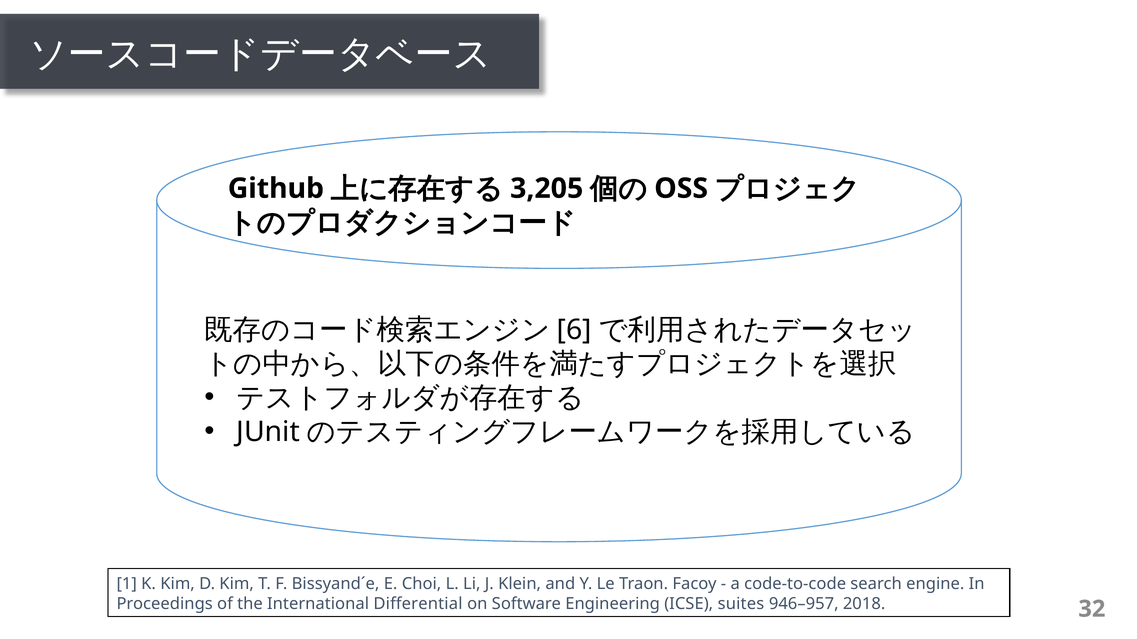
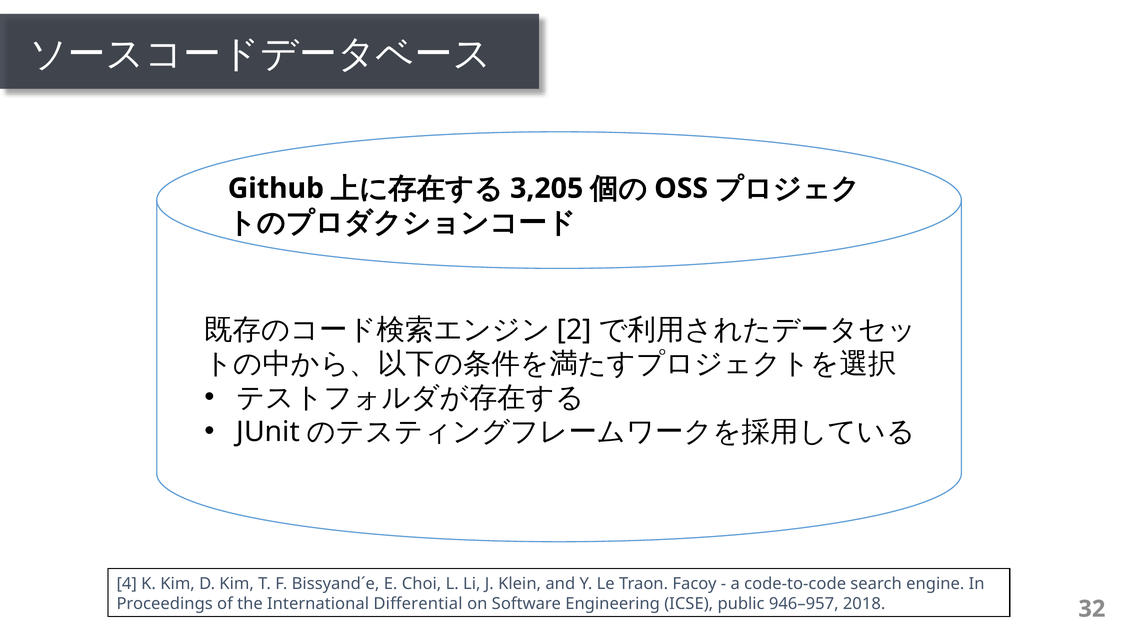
6: 6 -> 2
1: 1 -> 4
suites: suites -> public
